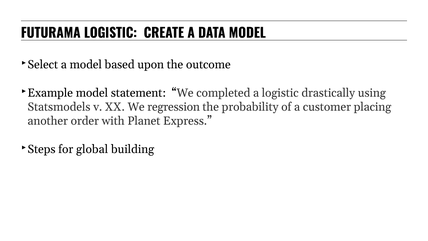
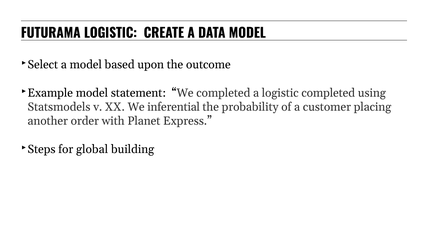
logistic drastically: drastically -> completed
regression: regression -> inferential
